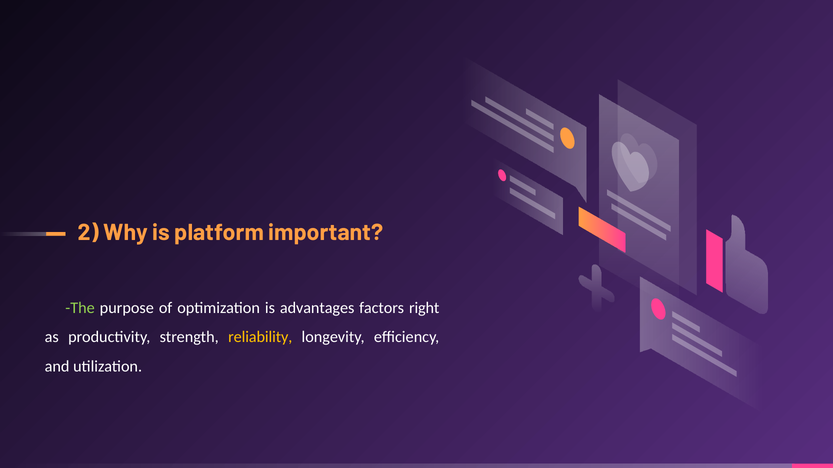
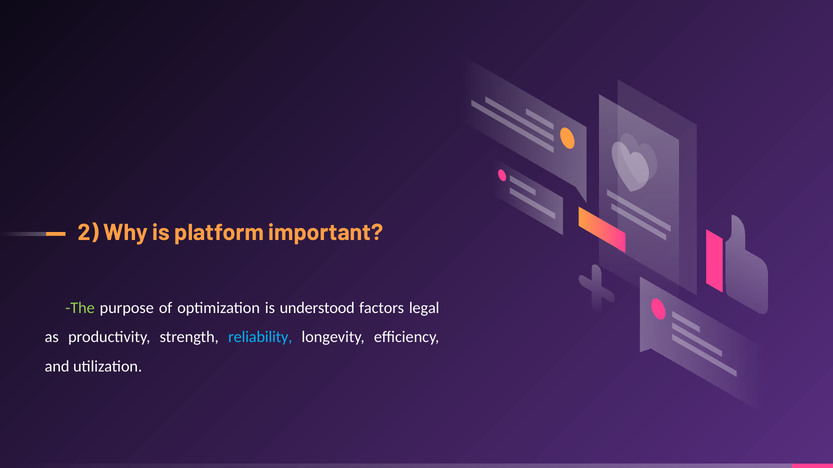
advantages: advantages -> understood
right: right -> legal
reliability colour: yellow -> light blue
